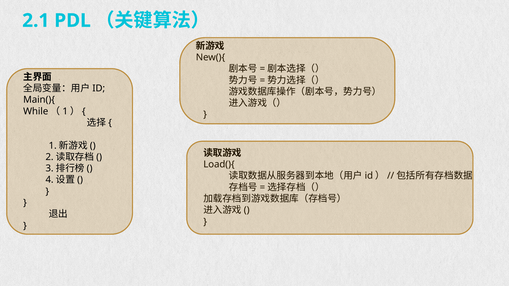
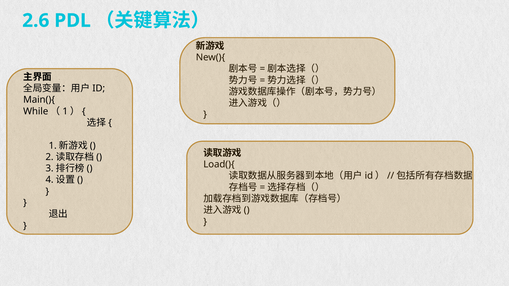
2.1: 2.1 -> 2.6
